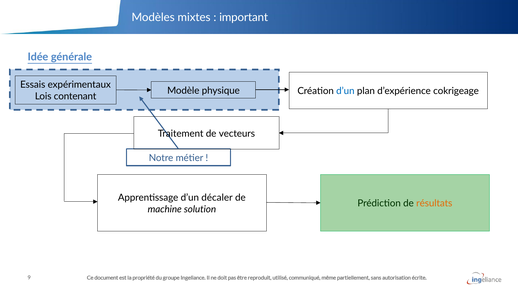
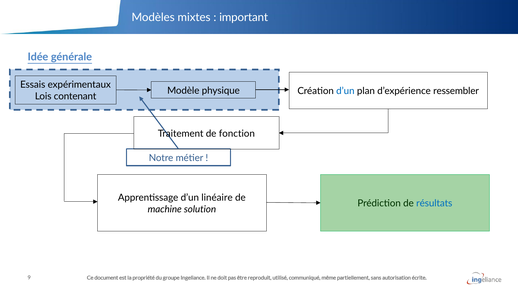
cokrigeage: cokrigeage -> ressembler
vecteurs: vecteurs -> fonction
décaler: décaler -> linéaire
résultats colour: orange -> blue
